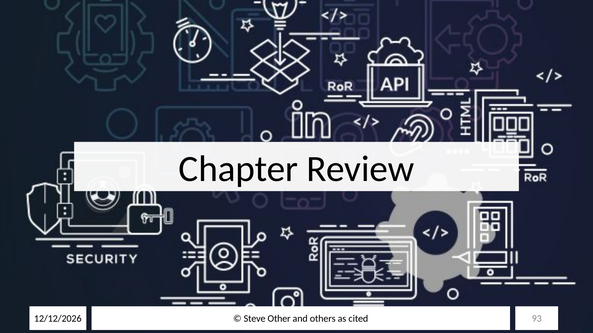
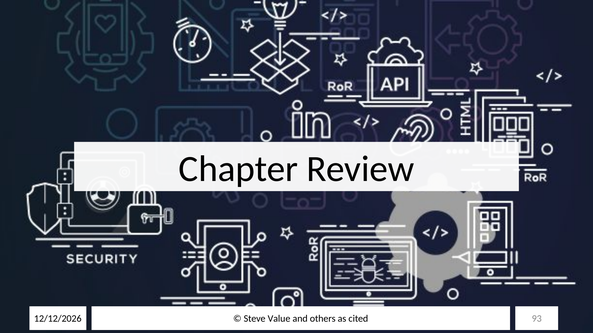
Other: Other -> Value
